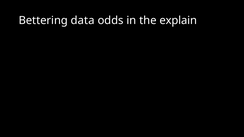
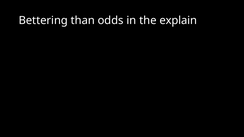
data: data -> than
